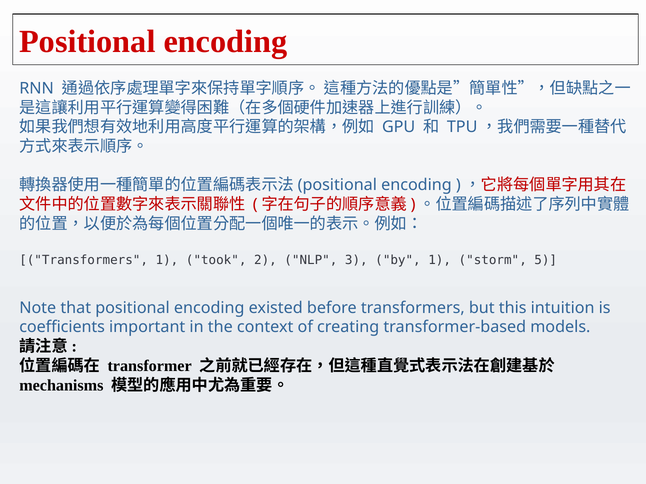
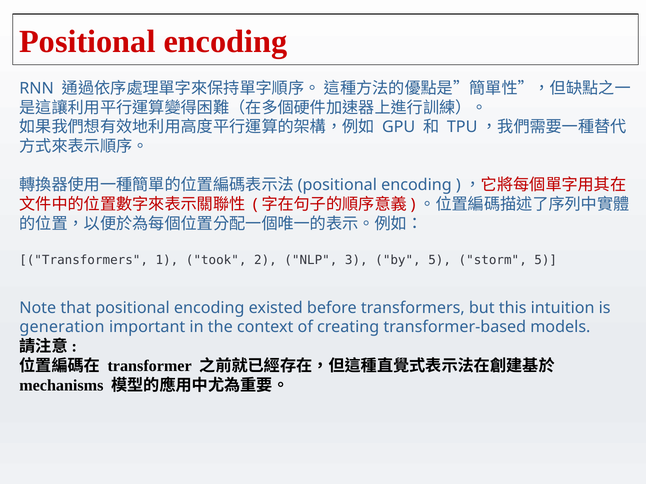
by 1: 1 -> 5
coefficients: coefficients -> generation
